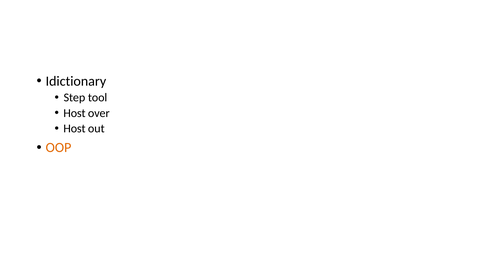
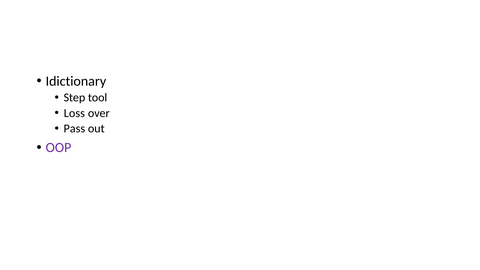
Host at (74, 113): Host -> Loss
Host at (74, 129): Host -> Pass
OOP colour: orange -> purple
